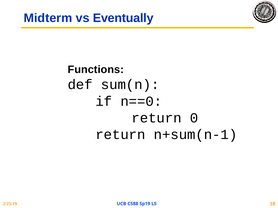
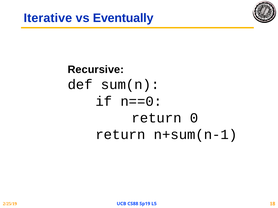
Midterm: Midterm -> Iterative
Functions: Functions -> Recursive
